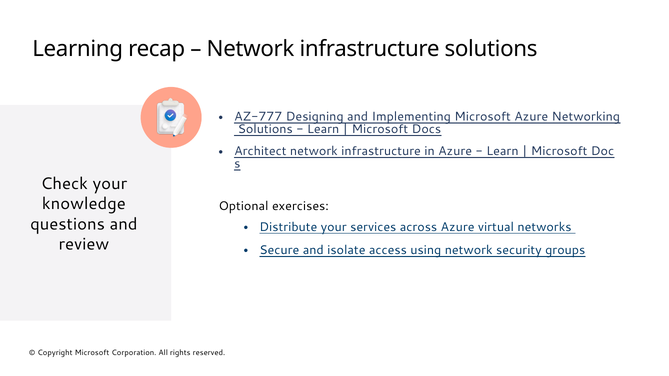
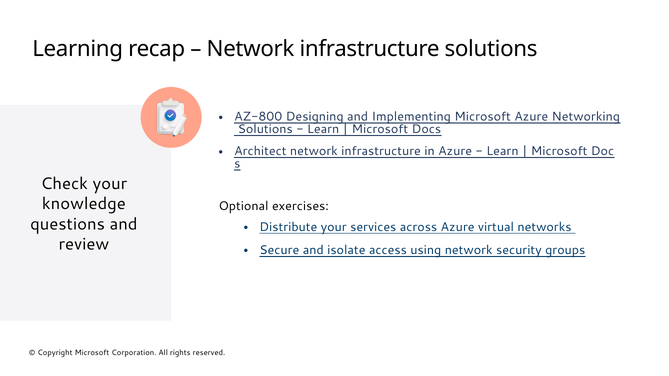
AZ-777: AZ-777 -> AZ-800
